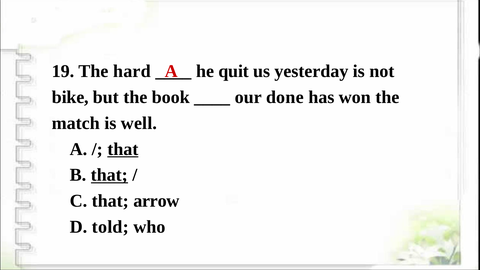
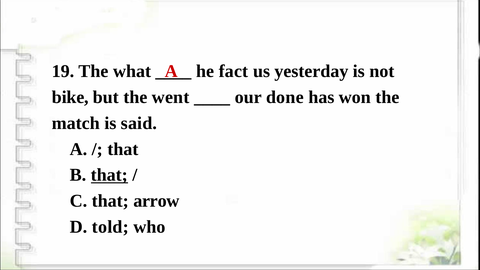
hard: hard -> what
quit: quit -> fact
book: book -> went
well: well -> said
that at (123, 149) underline: present -> none
